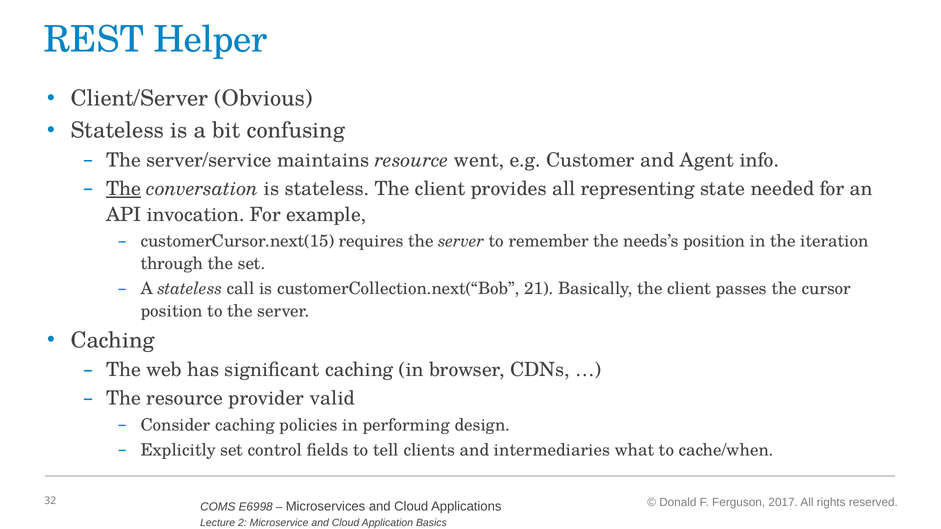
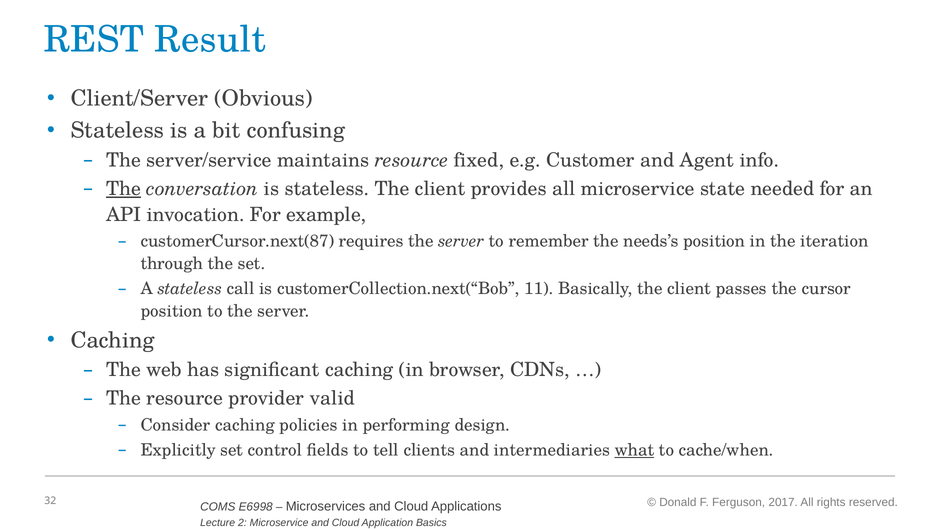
Helper: Helper -> Result
went: went -> fixed
all representing: representing -> microservice
customerCursor.next(15: customerCursor.next(15 -> customerCursor.next(87
21: 21 -> 11
what underline: none -> present
